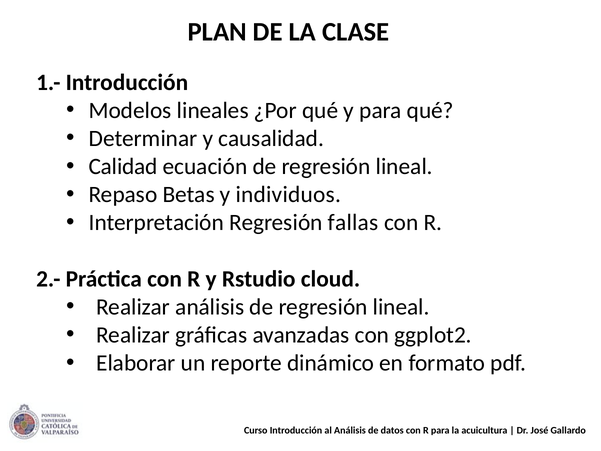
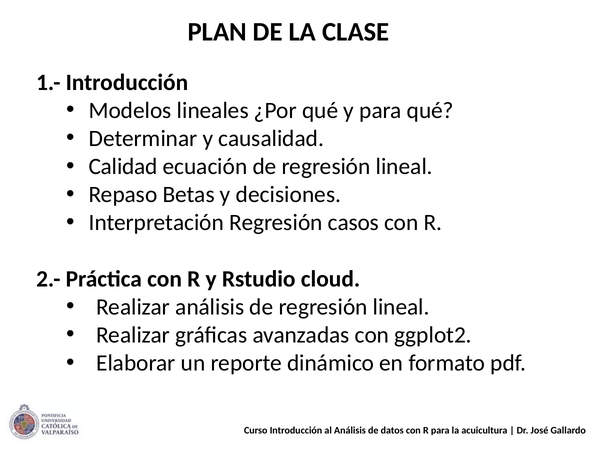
individuos: individuos -> decisiones
fallas: fallas -> casos
